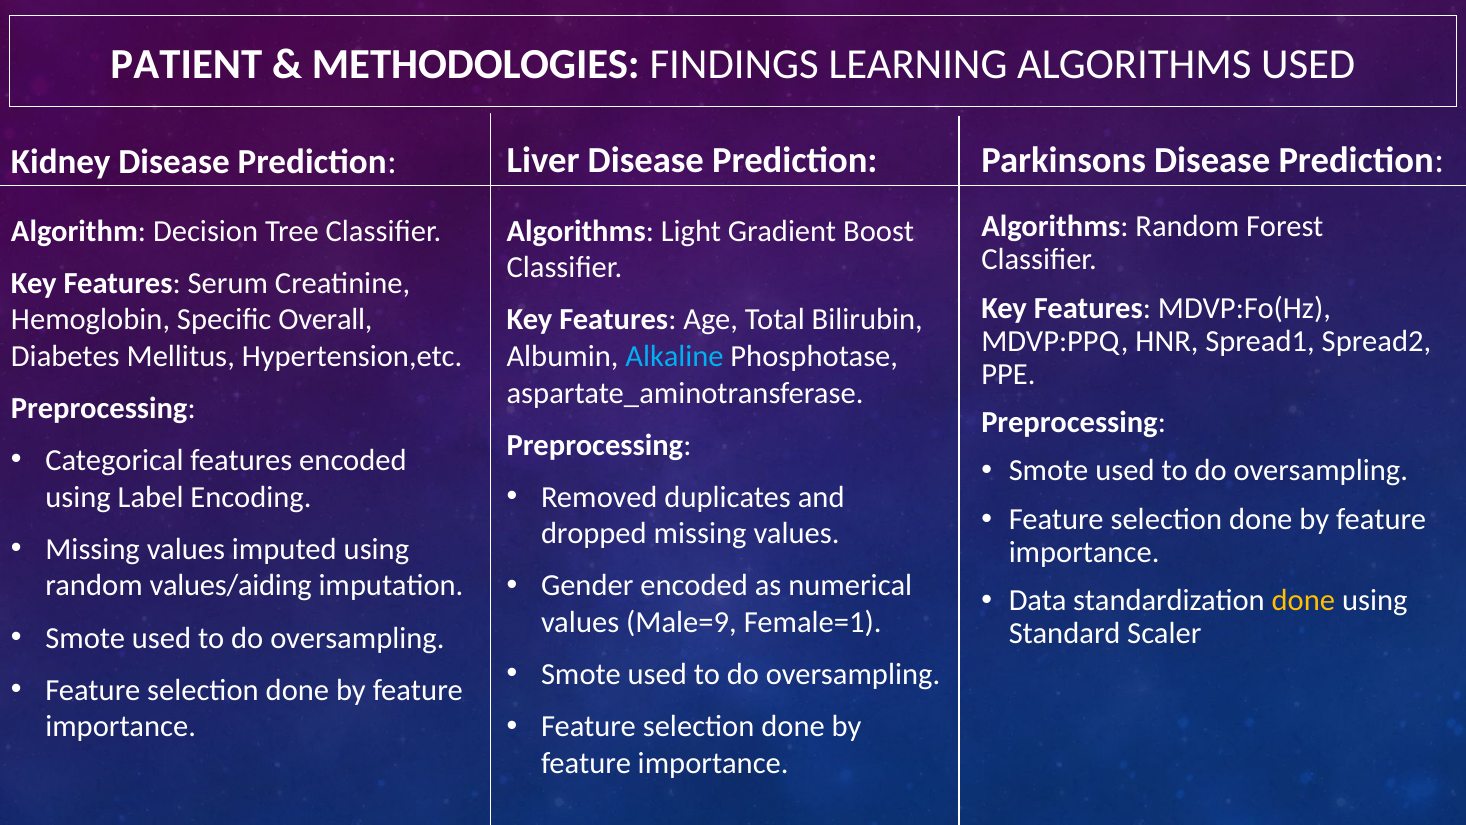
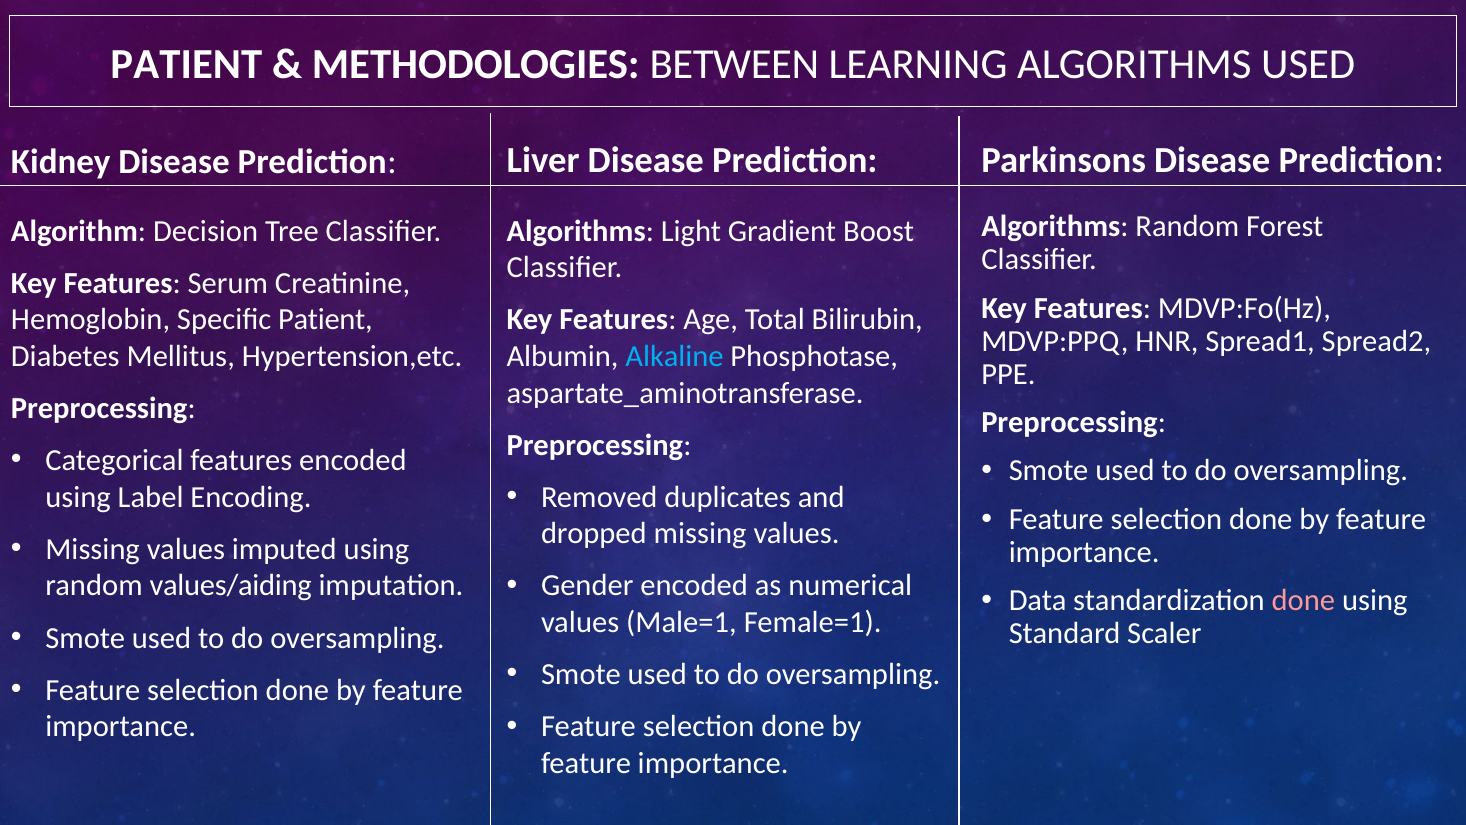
FINDINGS: FINDINGS -> BETWEEN
Specific Overall: Overall -> Patient
done at (1303, 600) colour: yellow -> pink
Male=9: Male=9 -> Male=1
